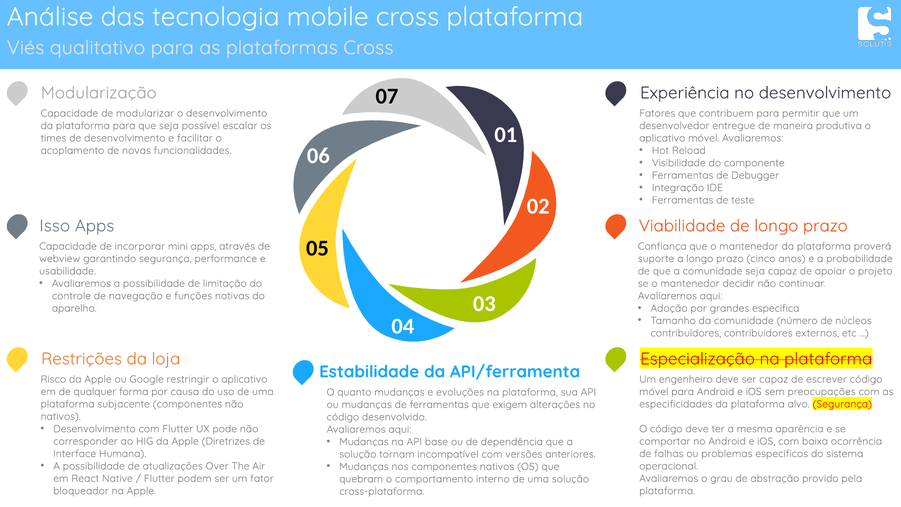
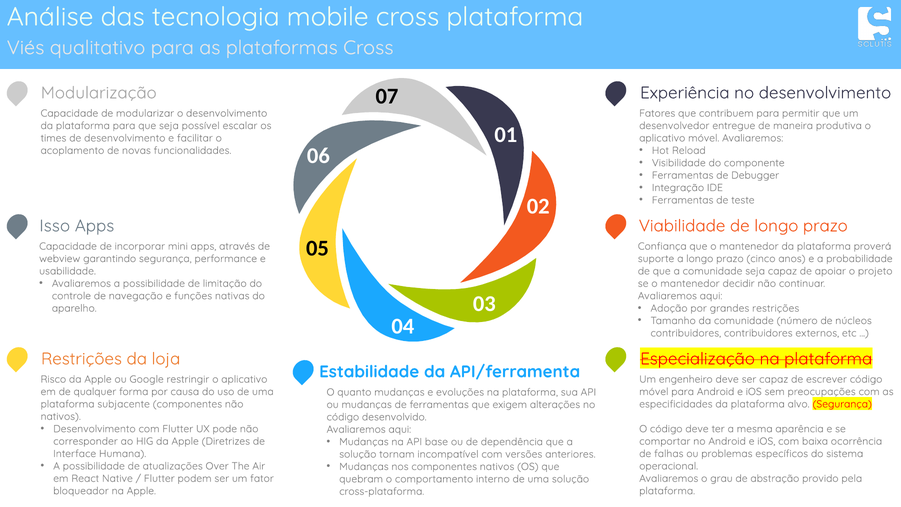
grandes especifica: especifica -> restrições
